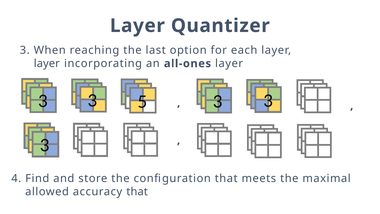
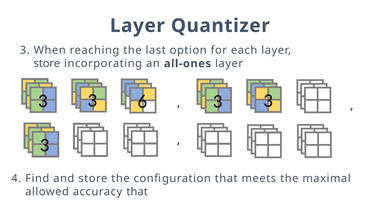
layer at (47, 63): layer -> store
5: 5 -> 6
